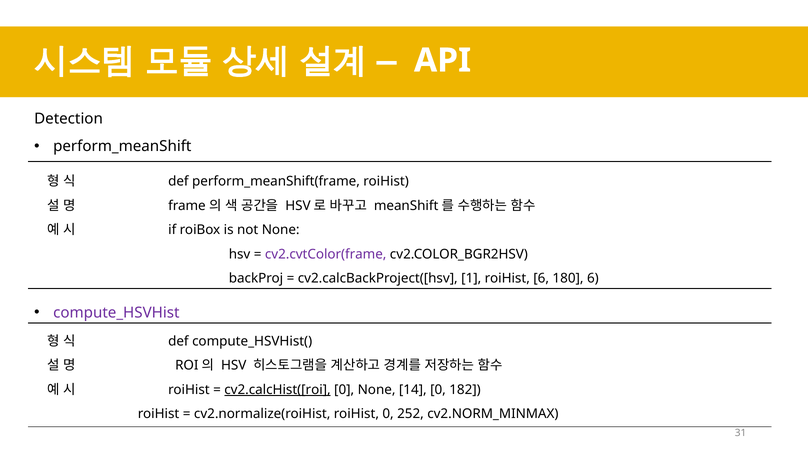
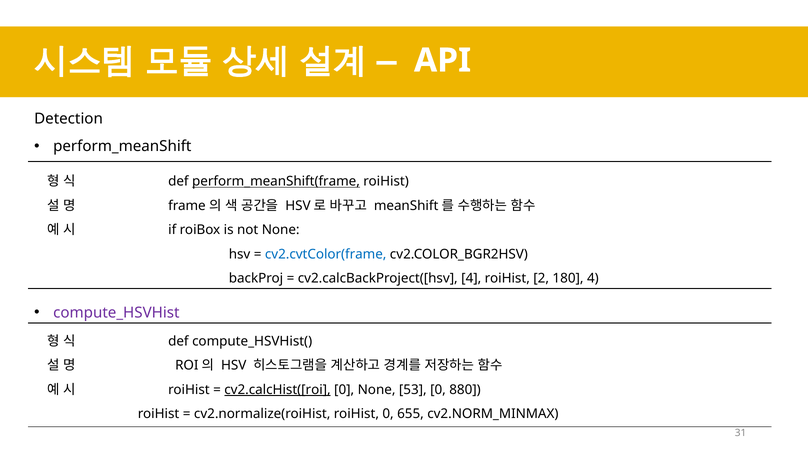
perform_meanShift(frame underline: none -> present
cv2.cvtColor(frame colour: purple -> blue
cv2.calcBackProject([hsv 1: 1 -> 4
roiHist 6: 6 -> 2
180 6: 6 -> 4
14: 14 -> 53
182: 182 -> 880
252: 252 -> 655
